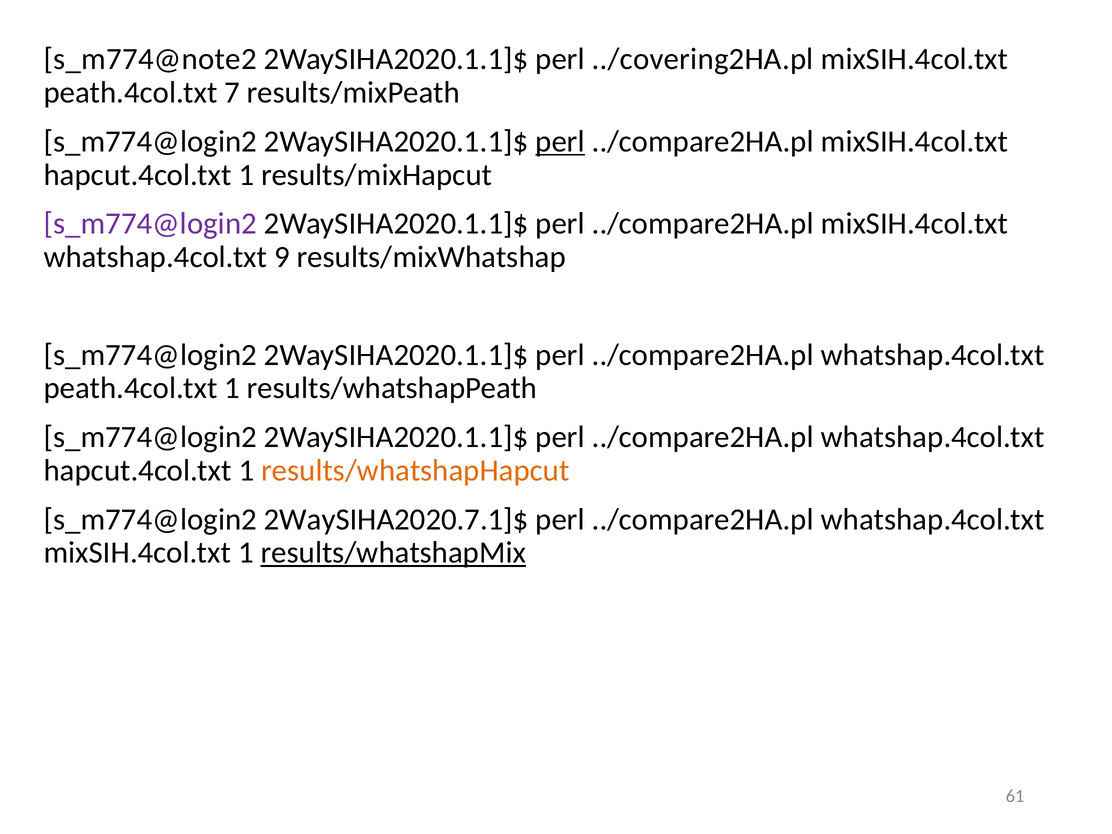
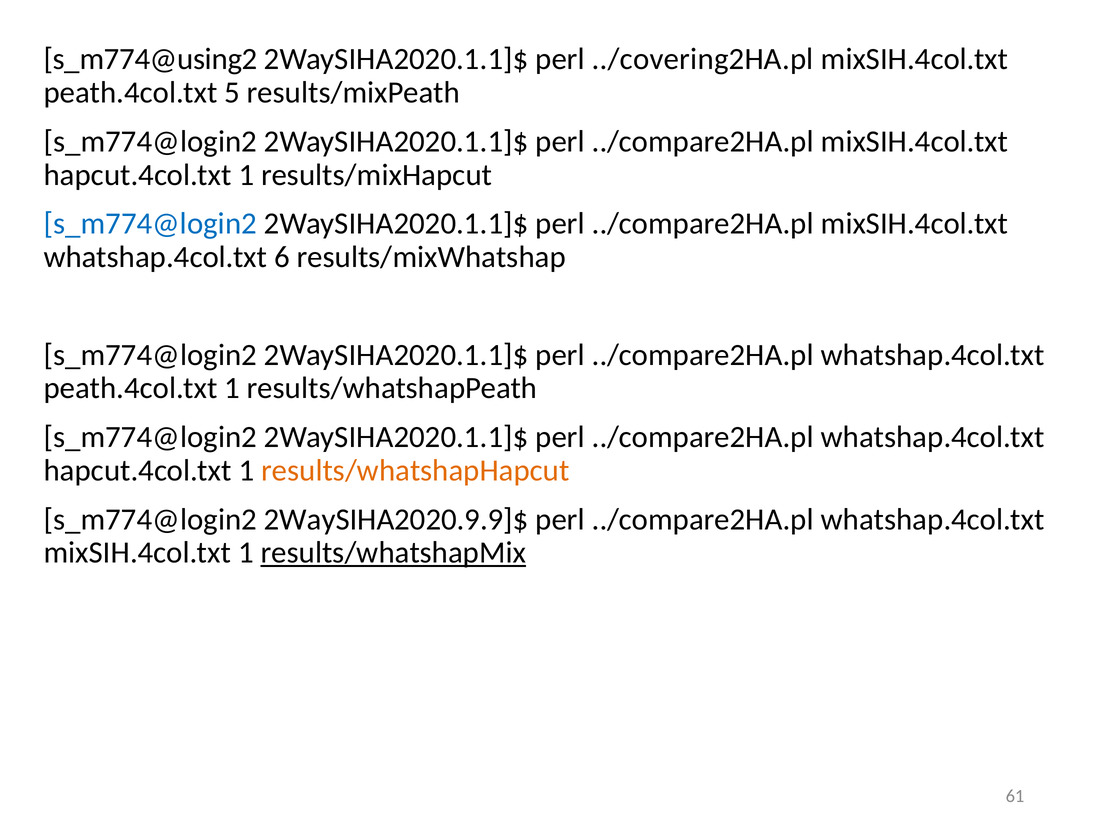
s_m774@note2: s_m774@note2 -> s_m774@using2
7: 7 -> 5
perl at (560, 141) underline: present -> none
s_m774@login2 at (150, 224) colour: purple -> blue
9: 9 -> 6
2WaySIHA2020.7.1]$: 2WaySIHA2020.7.1]$ -> 2WaySIHA2020.9.9]$
